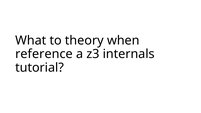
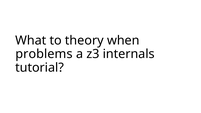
reference: reference -> problems
